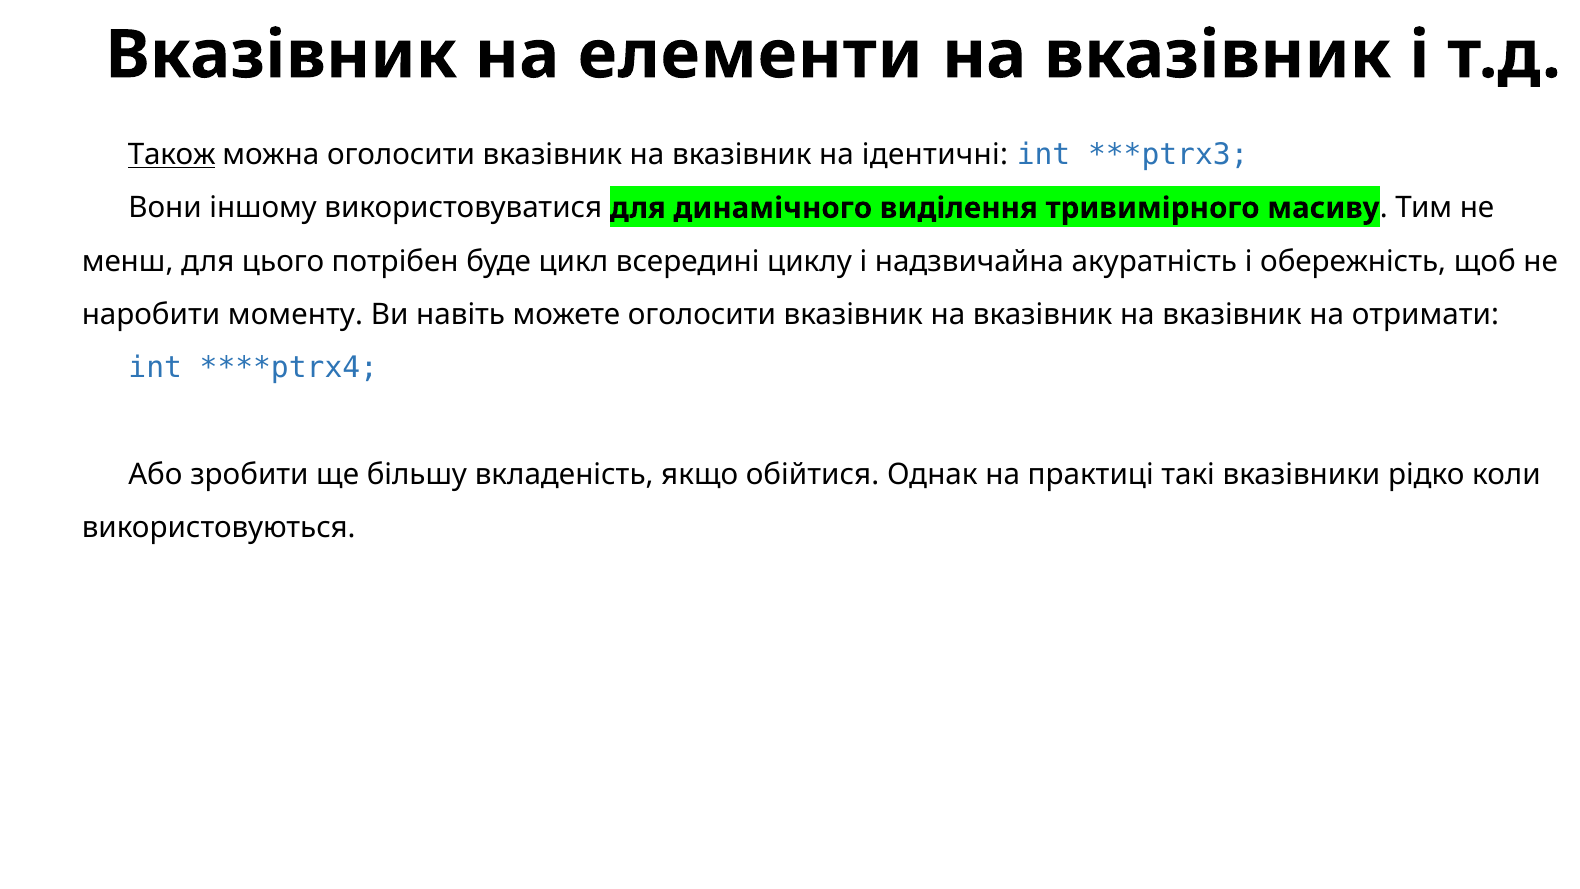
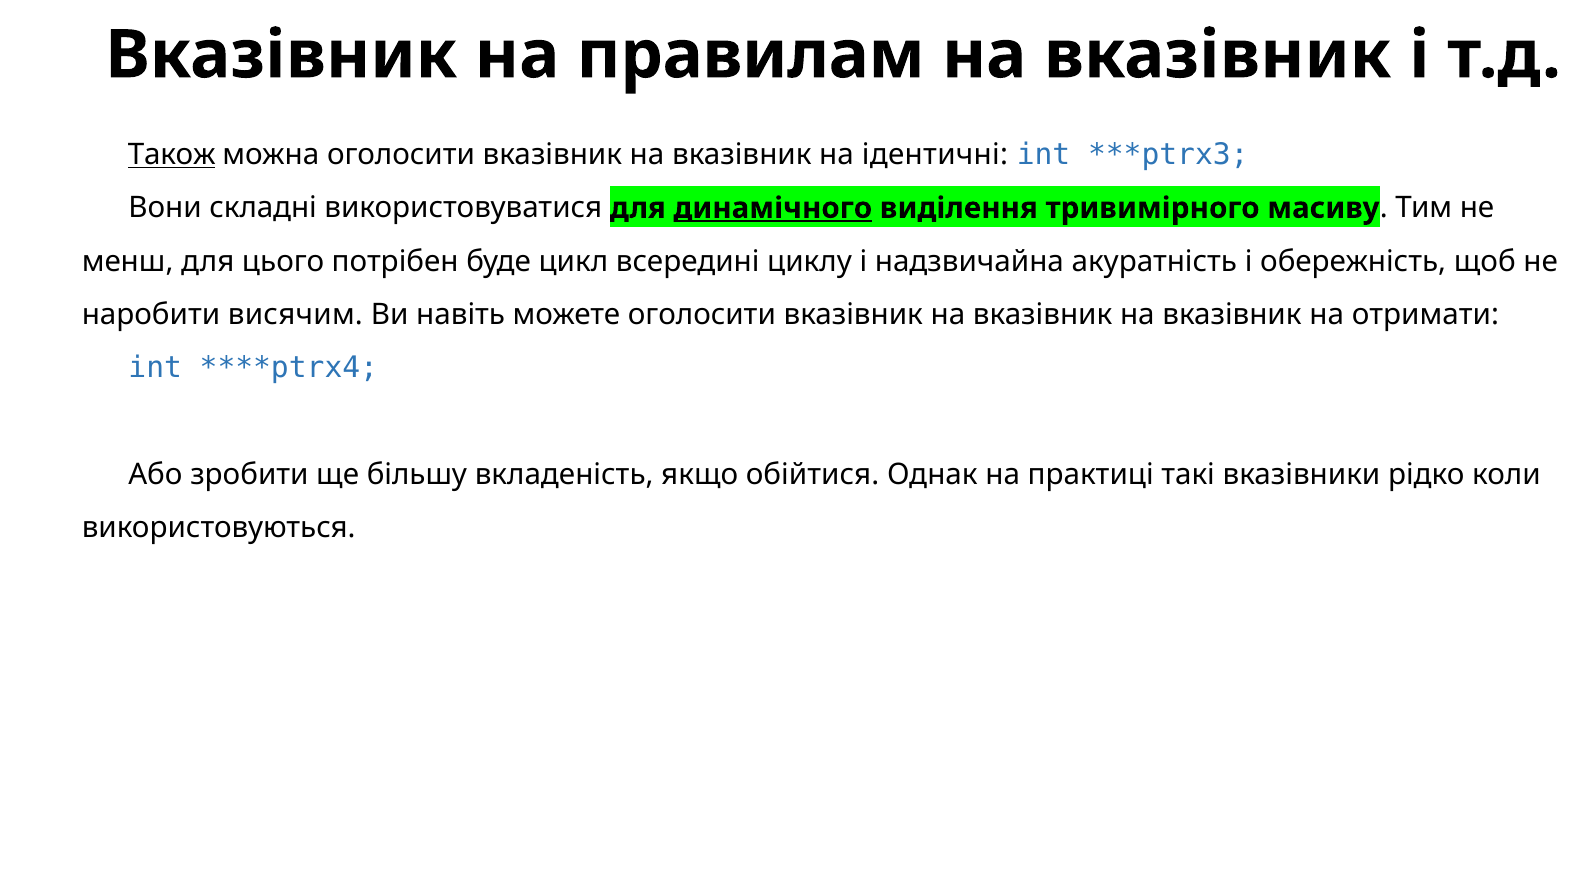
елементи: елементи -> правилам
іншому: іншому -> складні
динамічного underline: none -> present
моменту: моменту -> висячим
